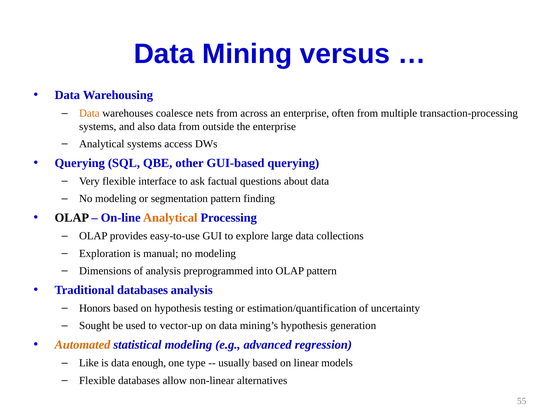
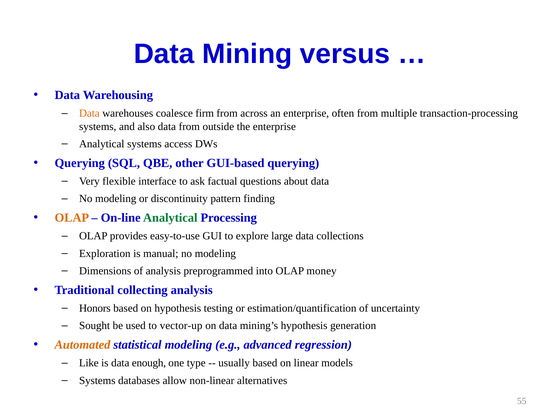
nets: nets -> firm
segmentation: segmentation -> discontinuity
OLAP at (72, 218) colour: black -> orange
Analytical at (170, 218) colour: orange -> green
OLAP pattern: pattern -> money
Traditional databases: databases -> collecting
Flexible at (97, 380): Flexible -> Systems
